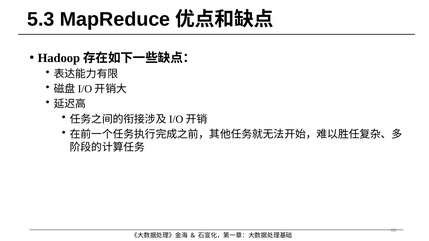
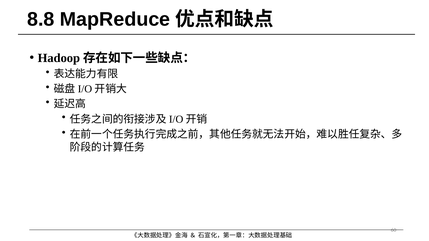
5.3: 5.3 -> 8.8
